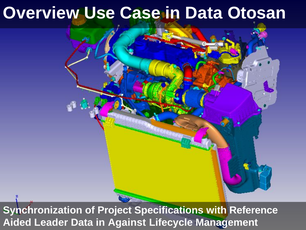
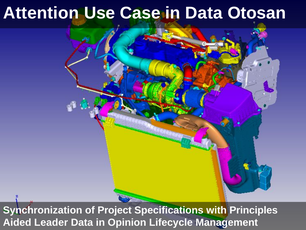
Overview: Overview -> Attention
Reference: Reference -> Principles
Against: Against -> Opinion
